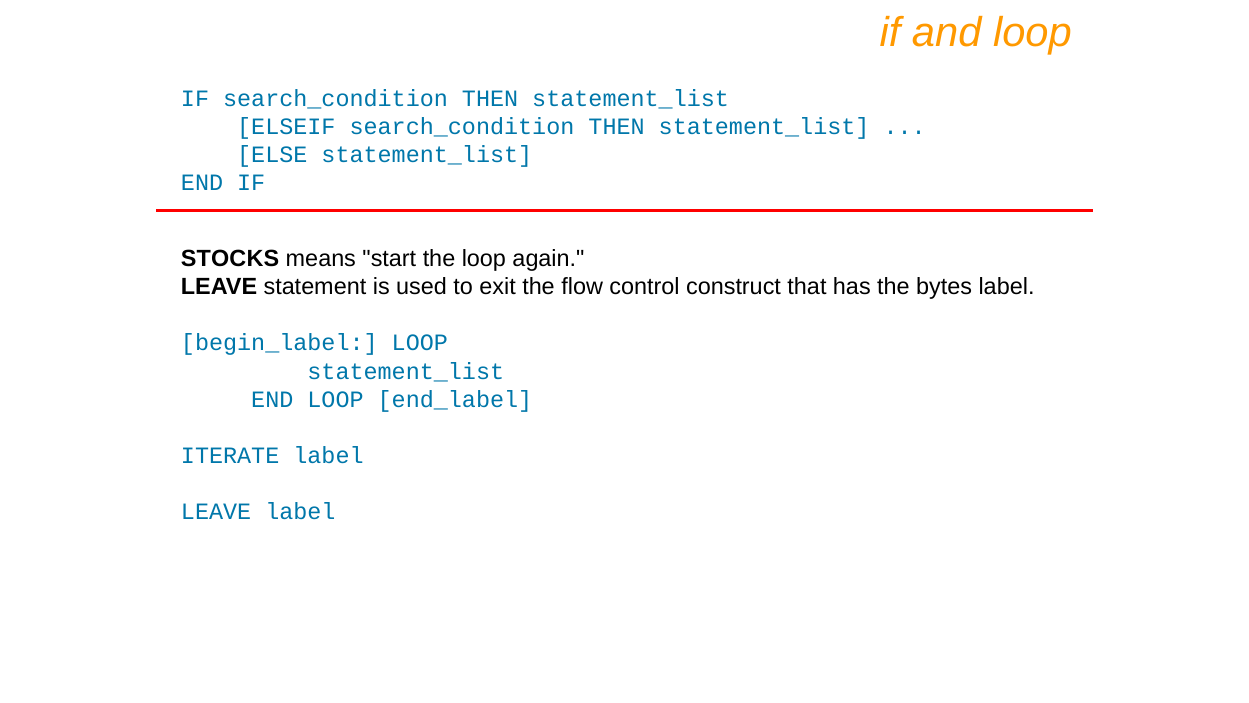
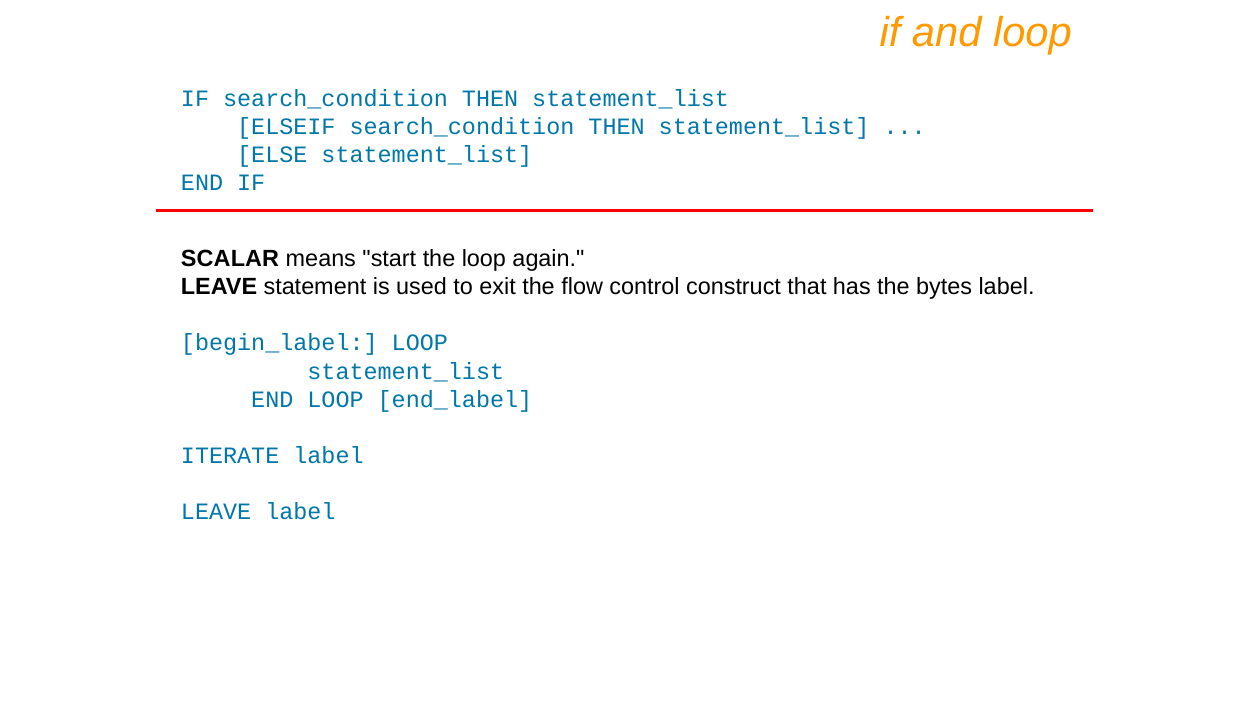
STOCKS: STOCKS -> SCALAR
